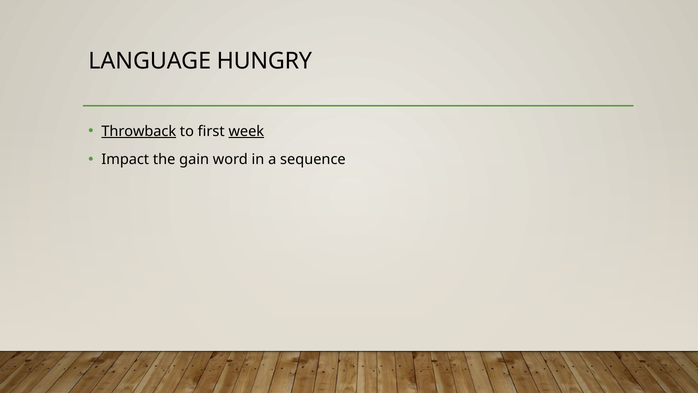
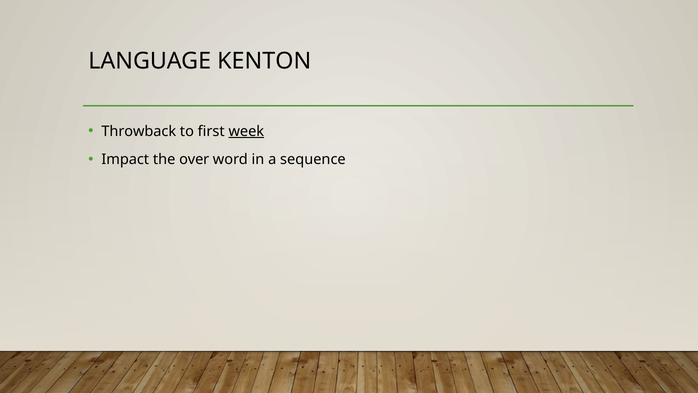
HUNGRY: HUNGRY -> KENTON
Throwback underline: present -> none
gain: gain -> over
